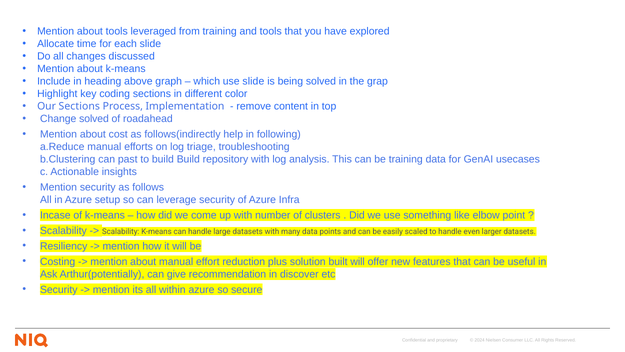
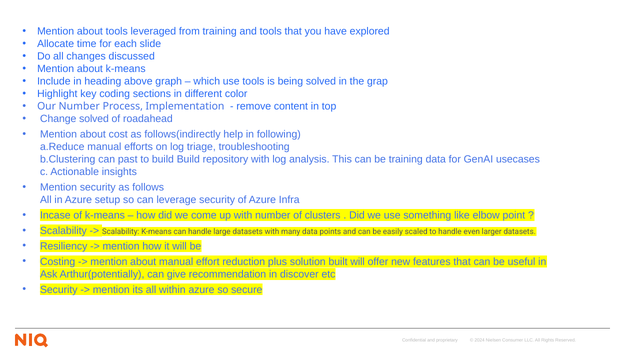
use slide: slide -> tools
Our Sections: Sections -> Number
